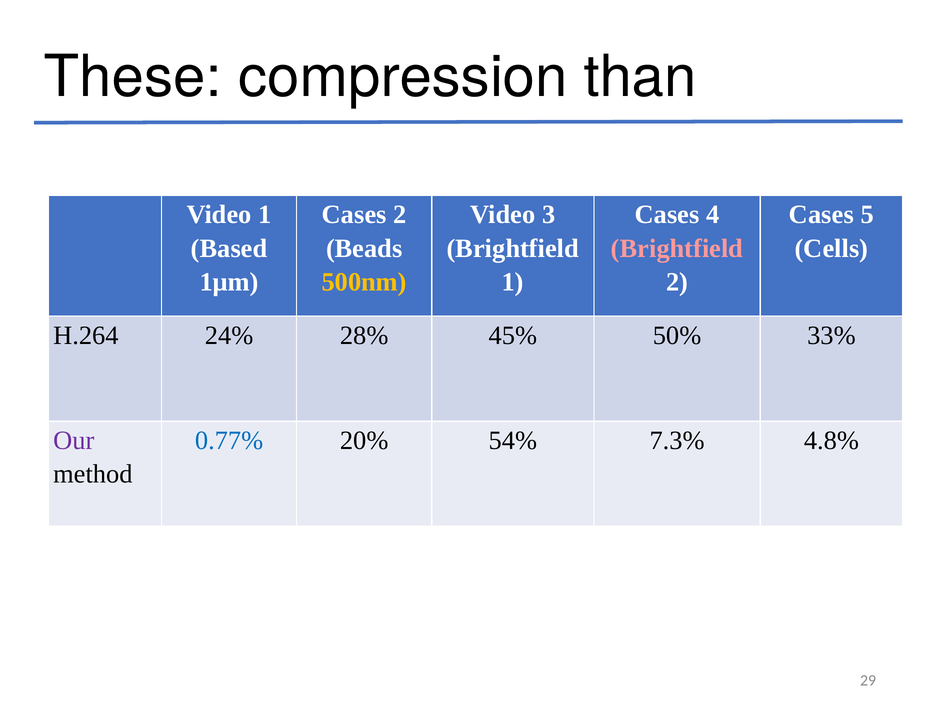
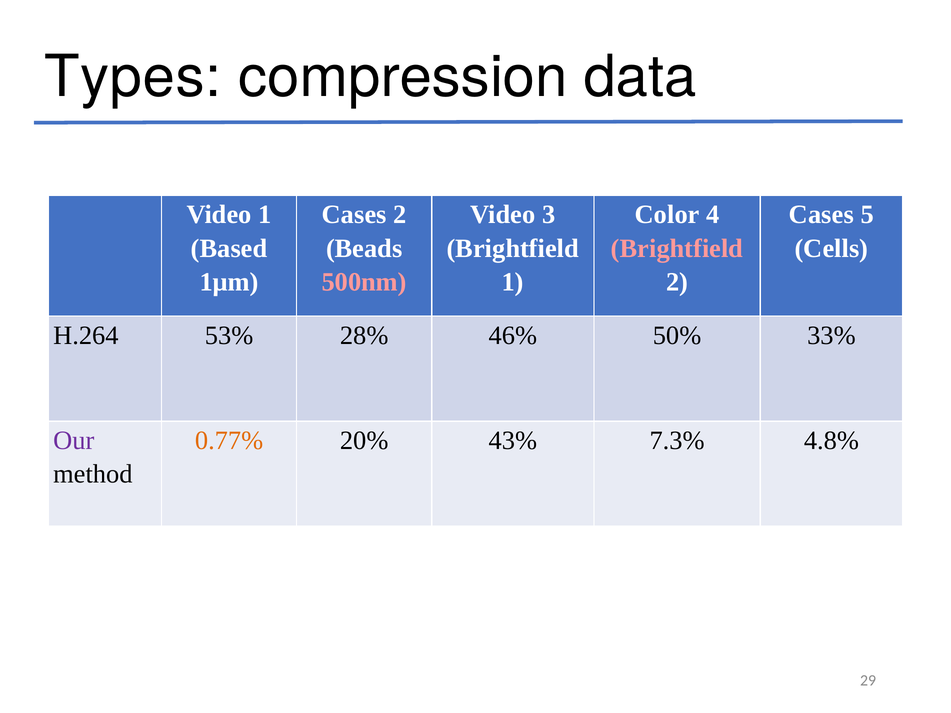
These: These -> Types
than: than -> data
Cases at (667, 215): Cases -> Color
500nm colour: yellow -> pink
24%: 24% -> 53%
45%: 45% -> 46%
0.77% colour: blue -> orange
54%: 54% -> 43%
